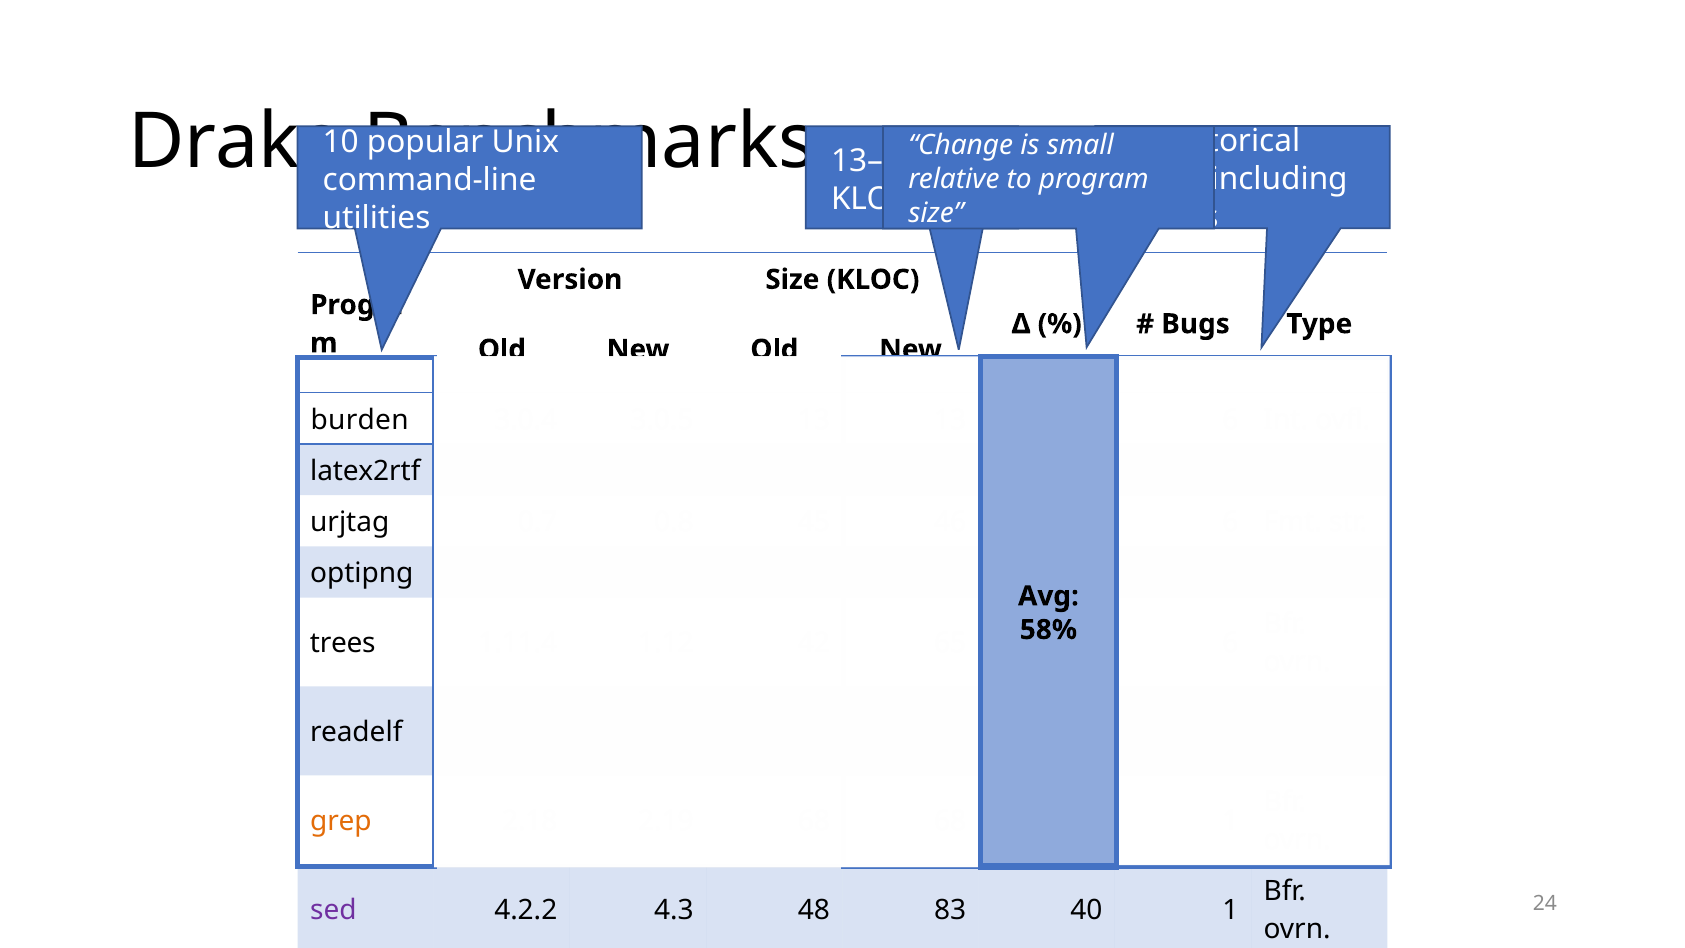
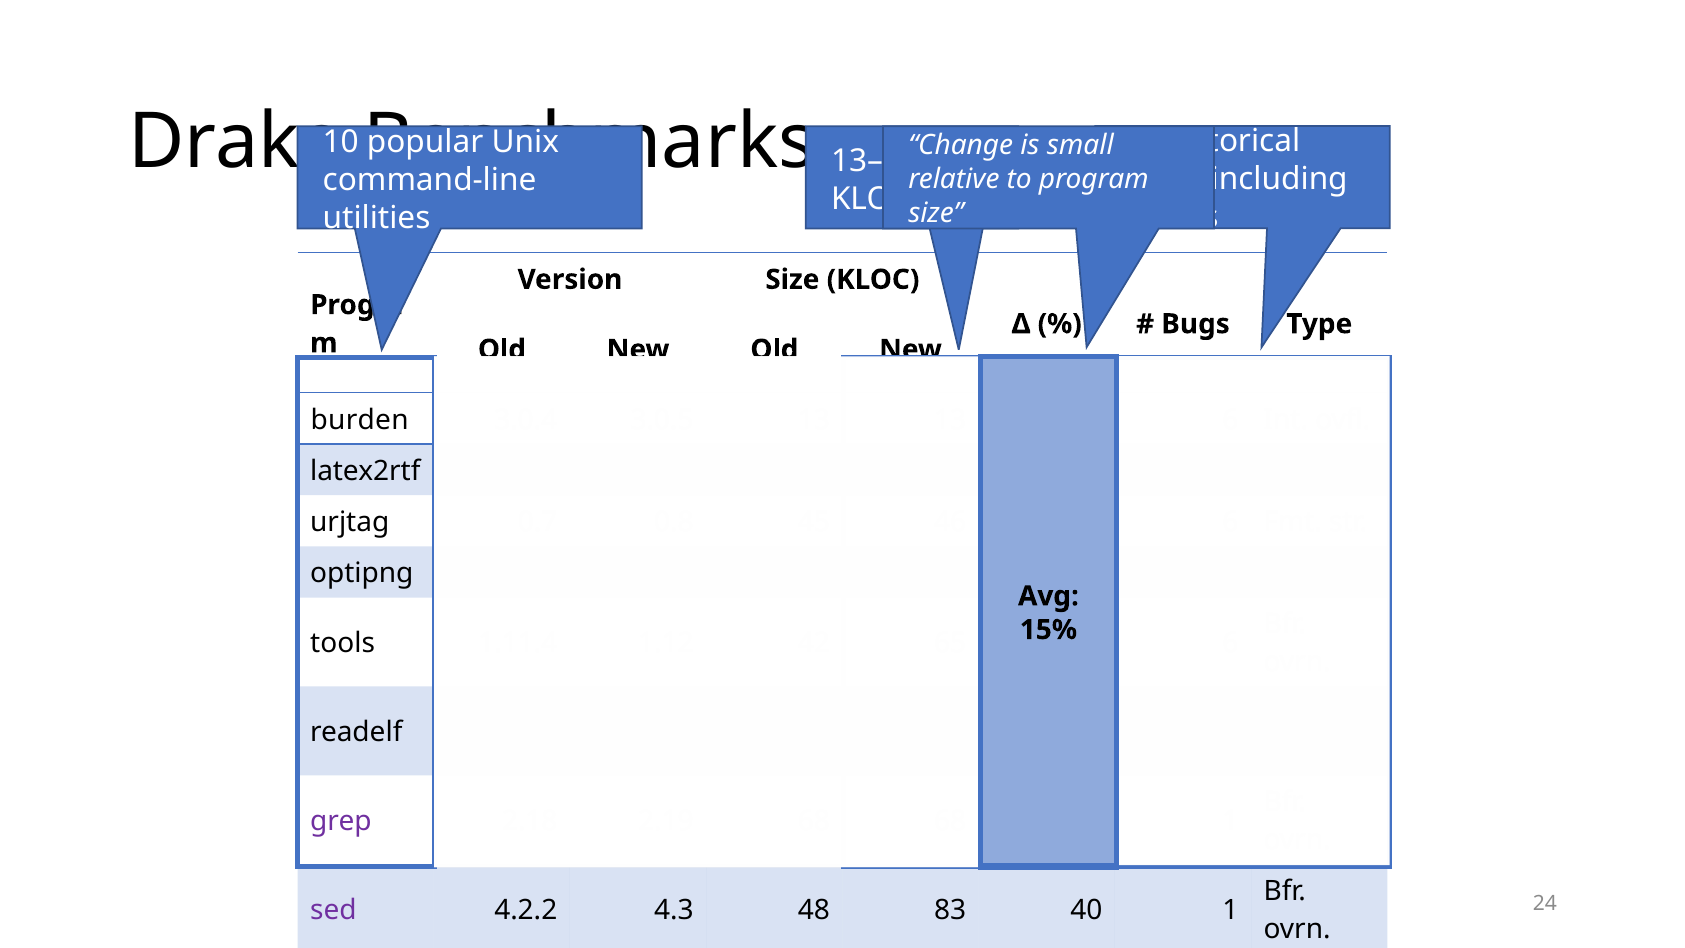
58%: 58% -> 15%
trees: trees -> tools
grep colour: orange -> purple
